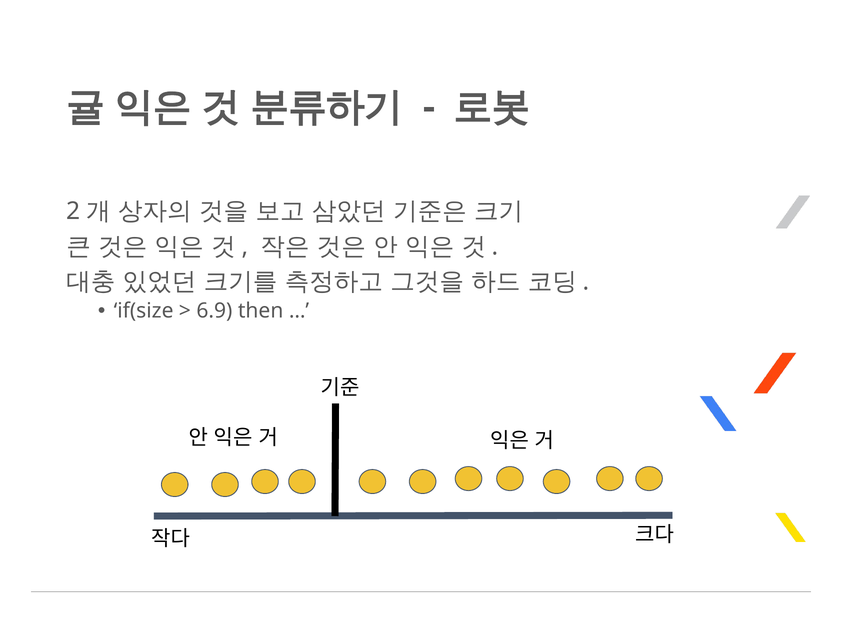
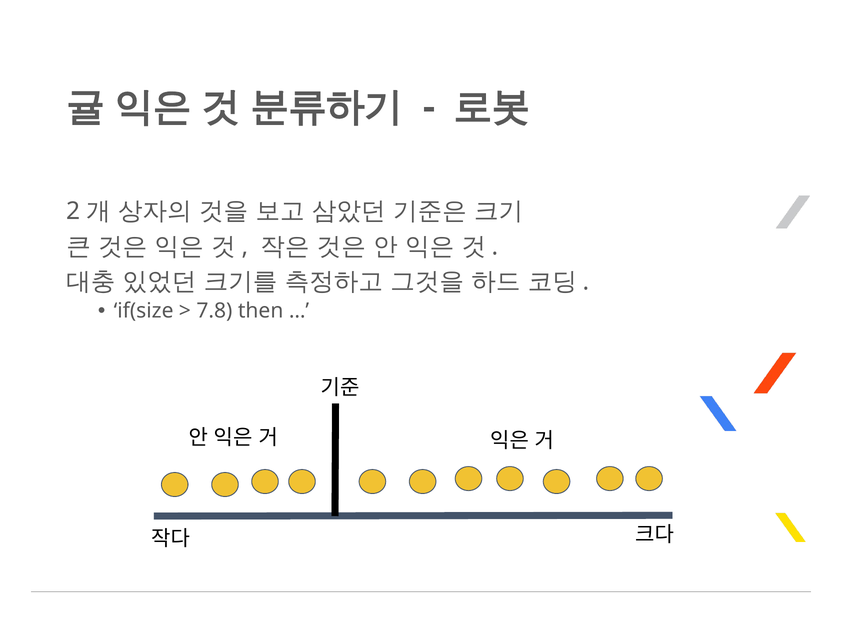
6.9: 6.9 -> 7.8
